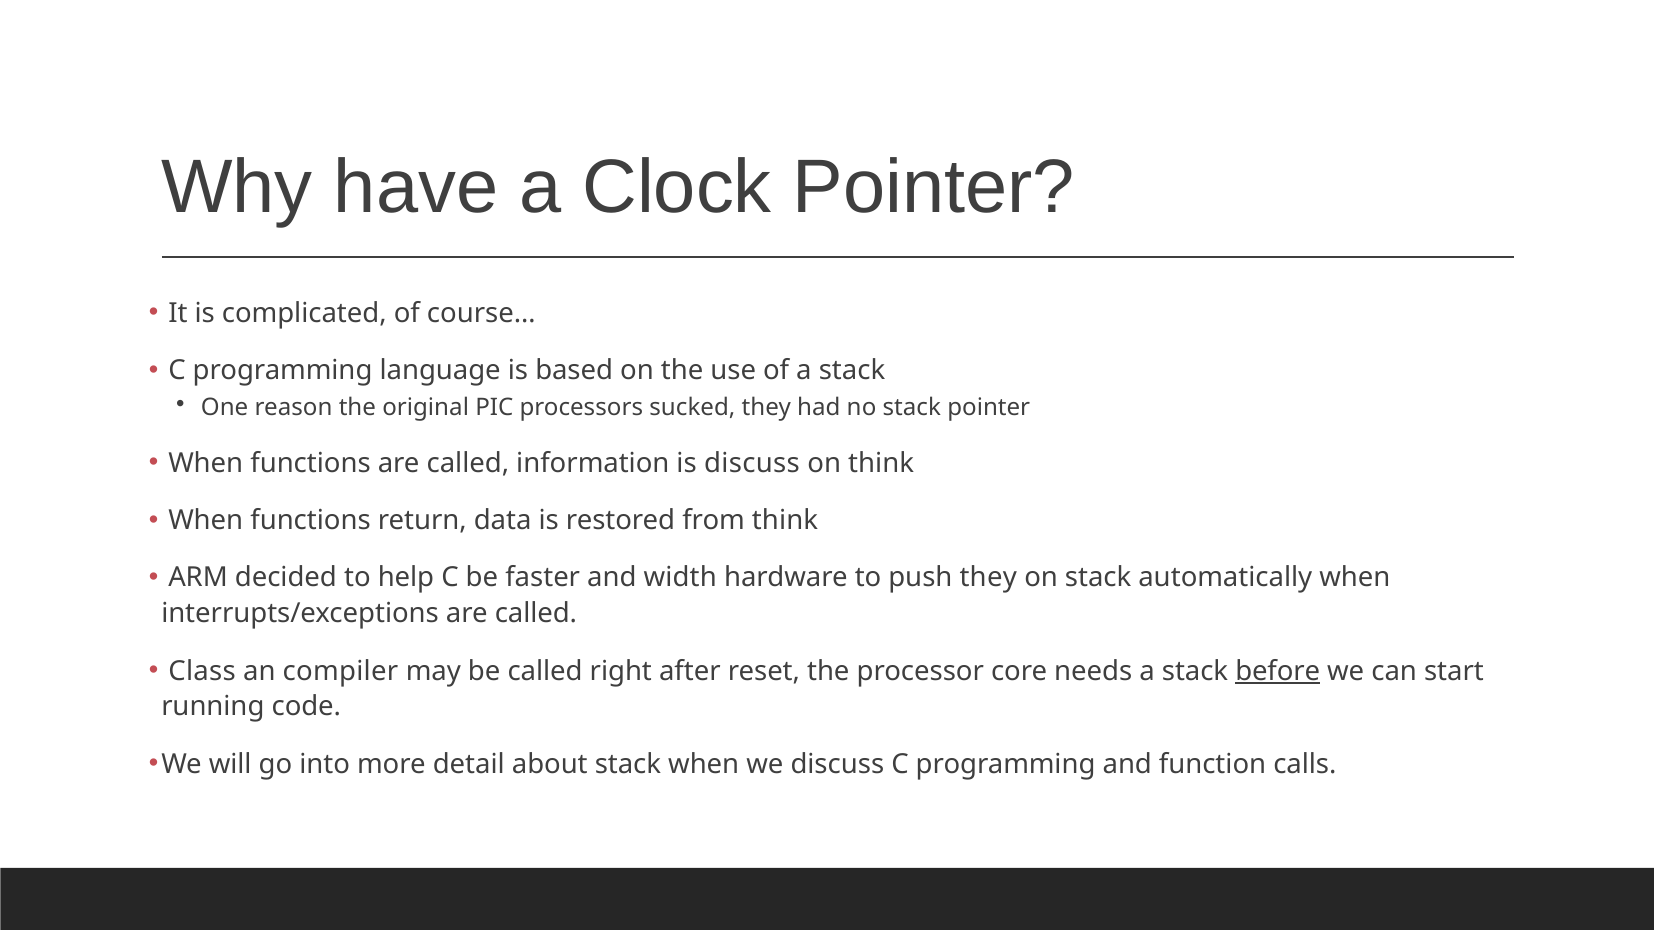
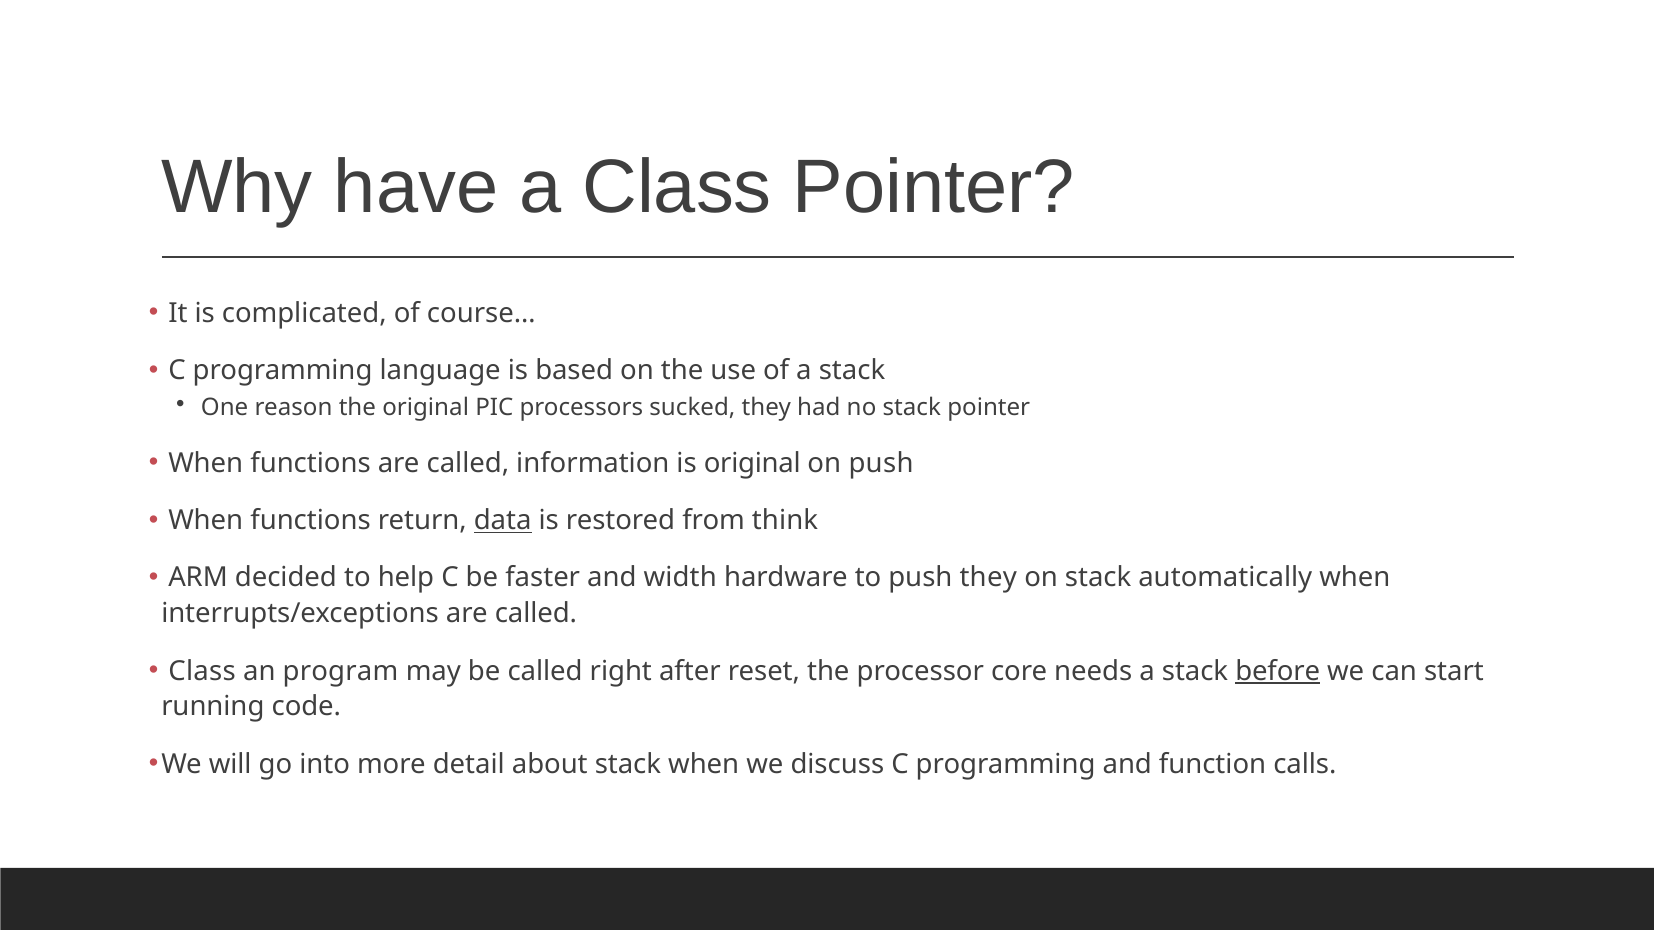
a Clock: Clock -> Class
is discuss: discuss -> original
on think: think -> push
data underline: none -> present
compiler: compiler -> program
